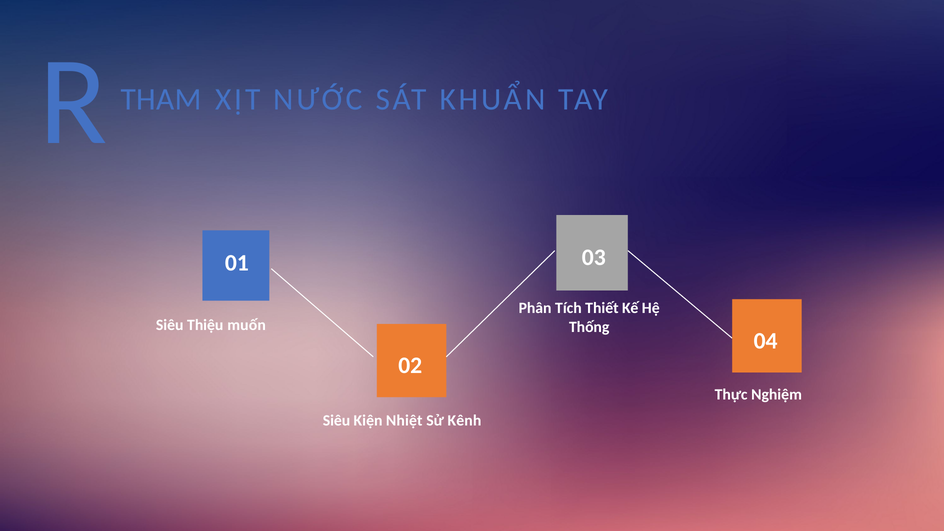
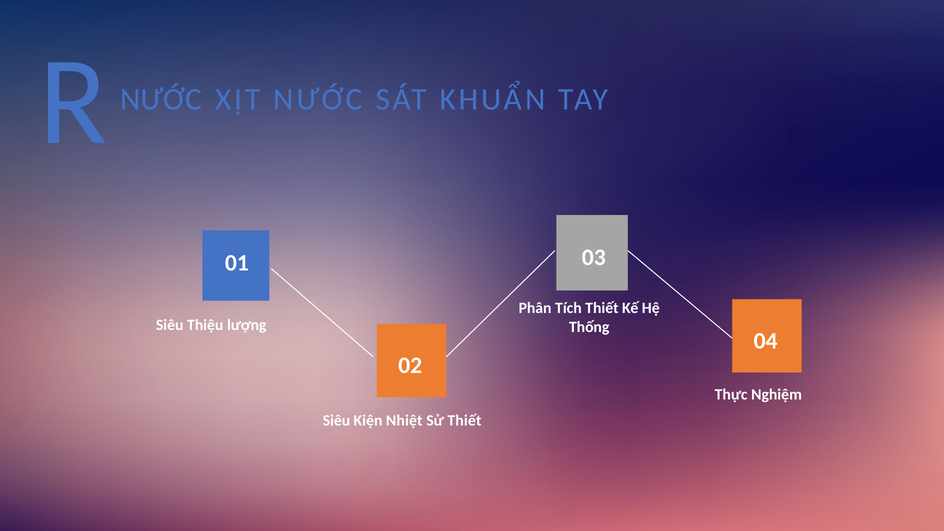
R THAM: THAM -> NƯỚC
muốn: muốn -> lượng
Sử Kênh: Kênh -> Thiết
